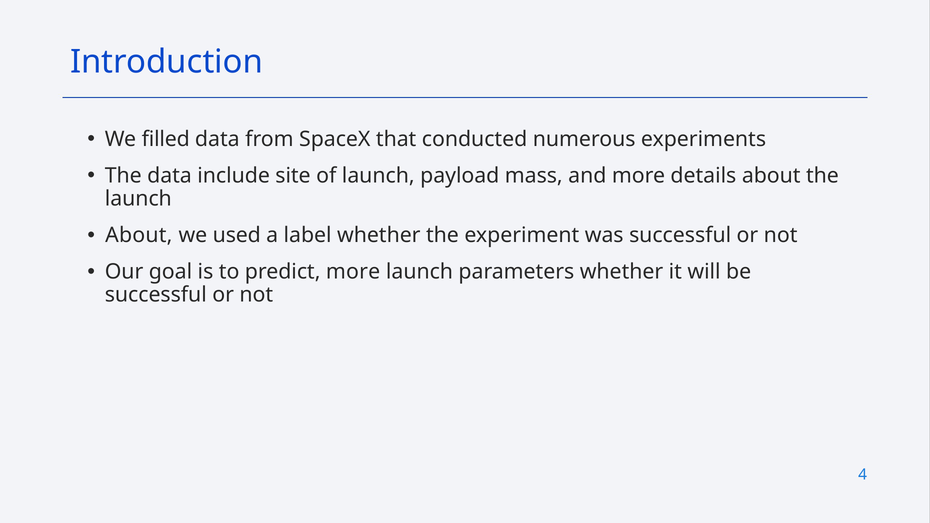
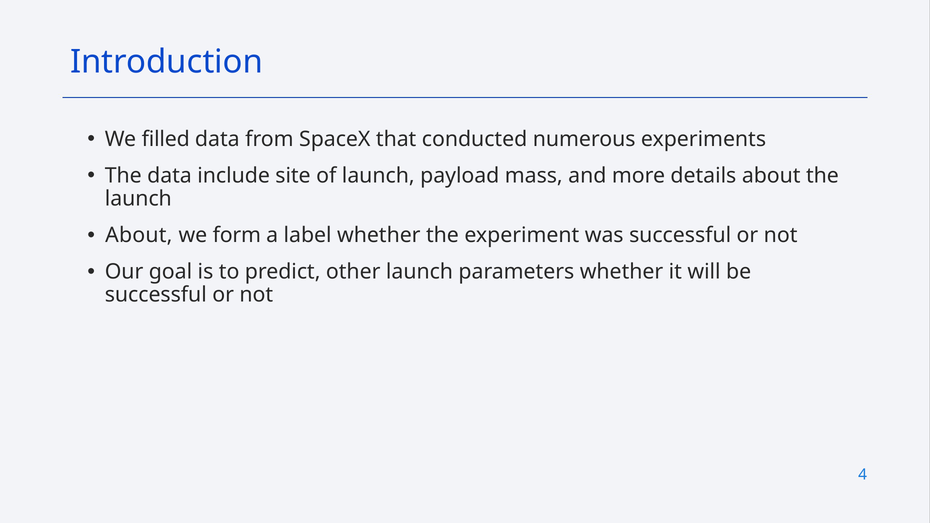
used: used -> form
predict more: more -> other
